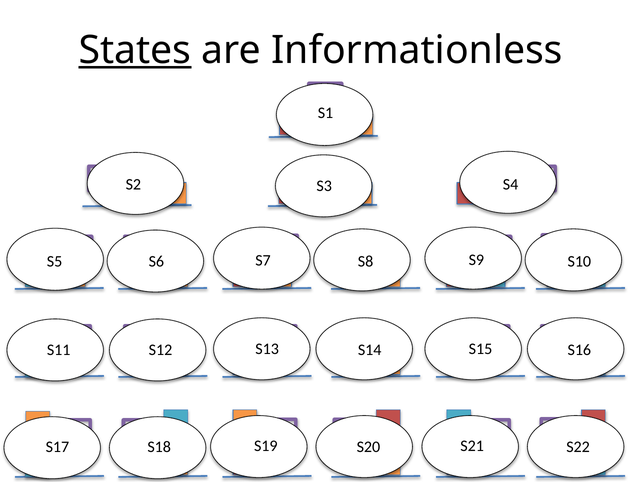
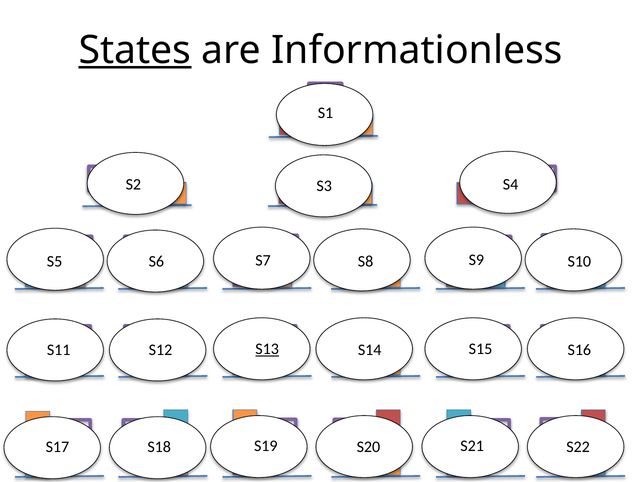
S13 underline: none -> present
